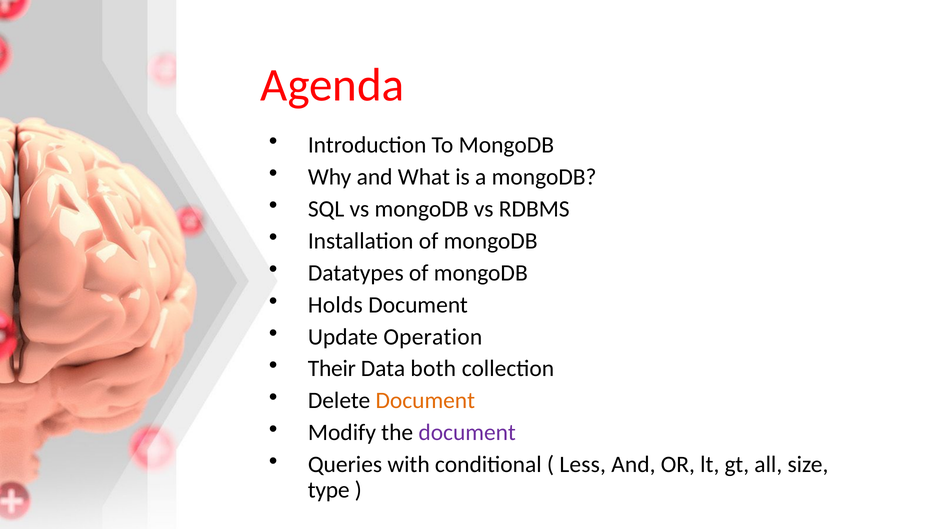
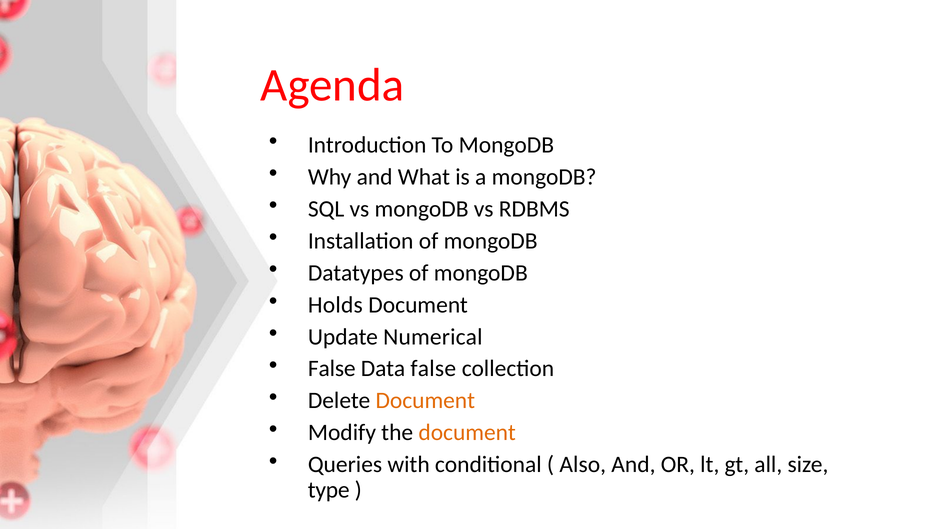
Operation: Operation -> Numerical
Their at (332, 369): Their -> False
Data both: both -> false
document at (467, 433) colour: purple -> orange
Less: Less -> Also
